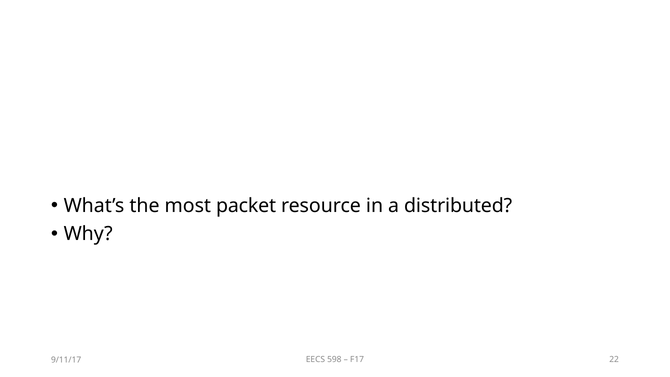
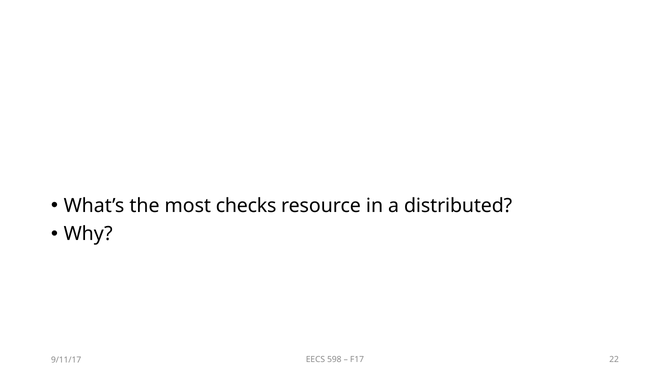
packet: packet -> checks
